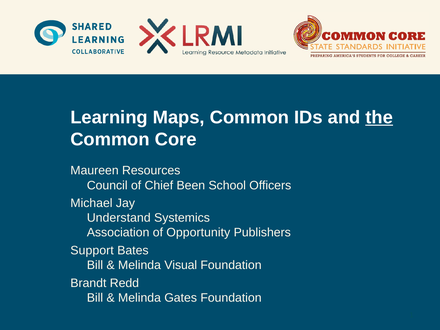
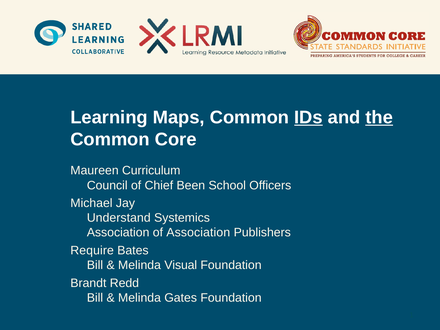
IDs underline: none -> present
Resources: Resources -> Curriculum
of Opportunity: Opportunity -> Association
Support: Support -> Require
